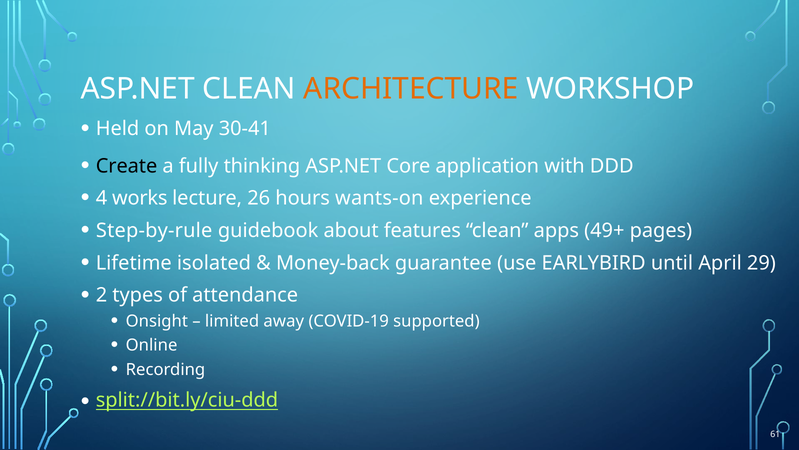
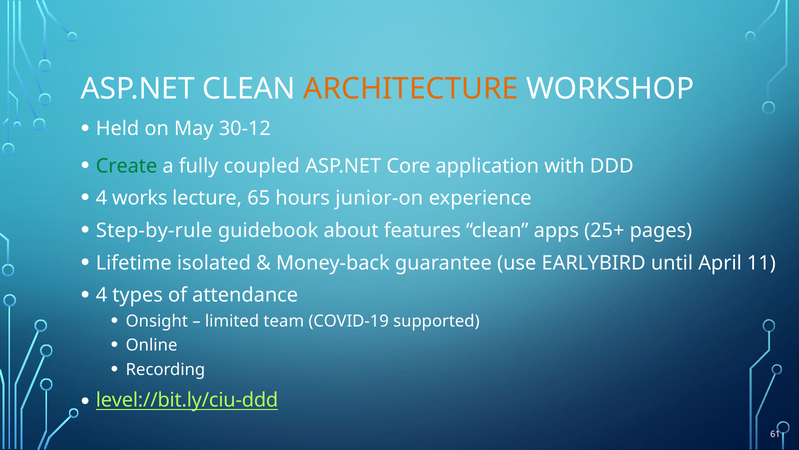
30-41: 30-41 -> 30-12
Create colour: black -> green
thinking: thinking -> coupled
26: 26 -> 65
wants-on: wants-on -> junior-on
49+: 49+ -> 25+
29: 29 -> 11
2 at (101, 295): 2 -> 4
away: away -> team
split://bit.ly/ciu-ddd: split://bit.ly/ciu-ddd -> level://bit.ly/ciu-ddd
